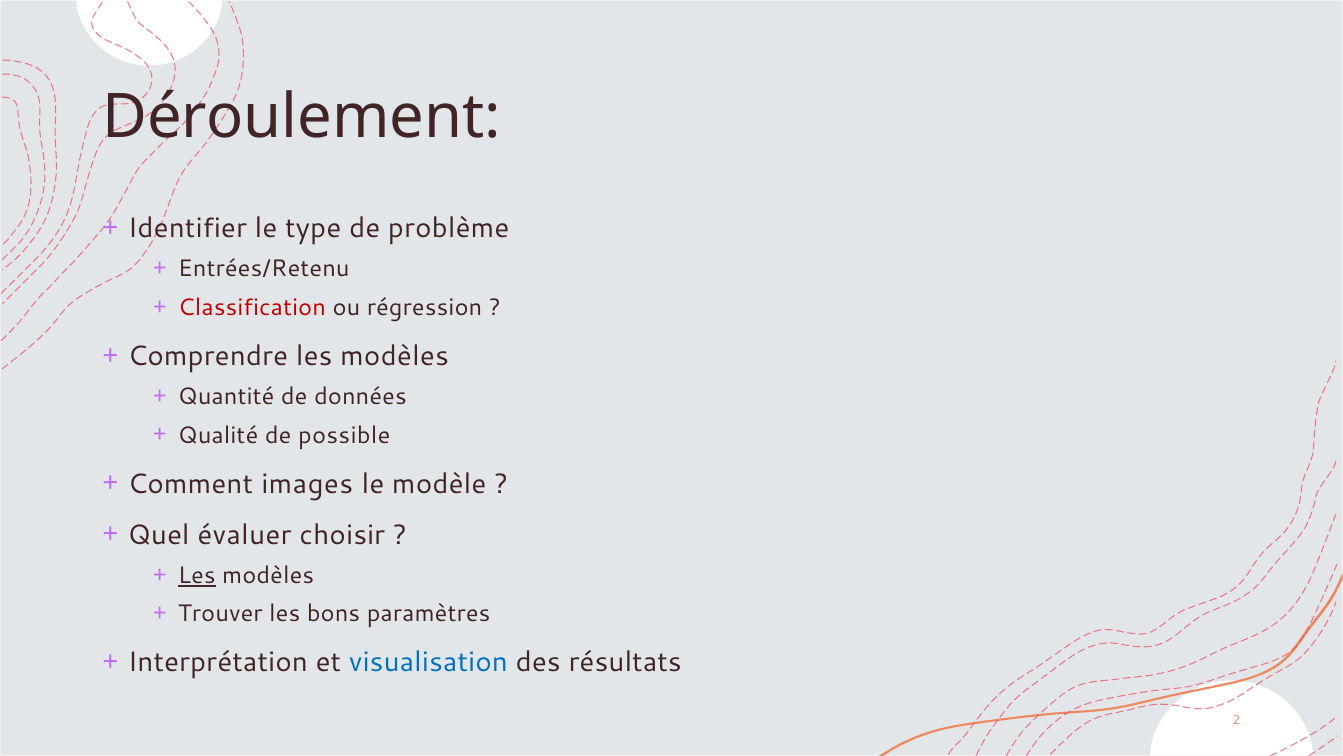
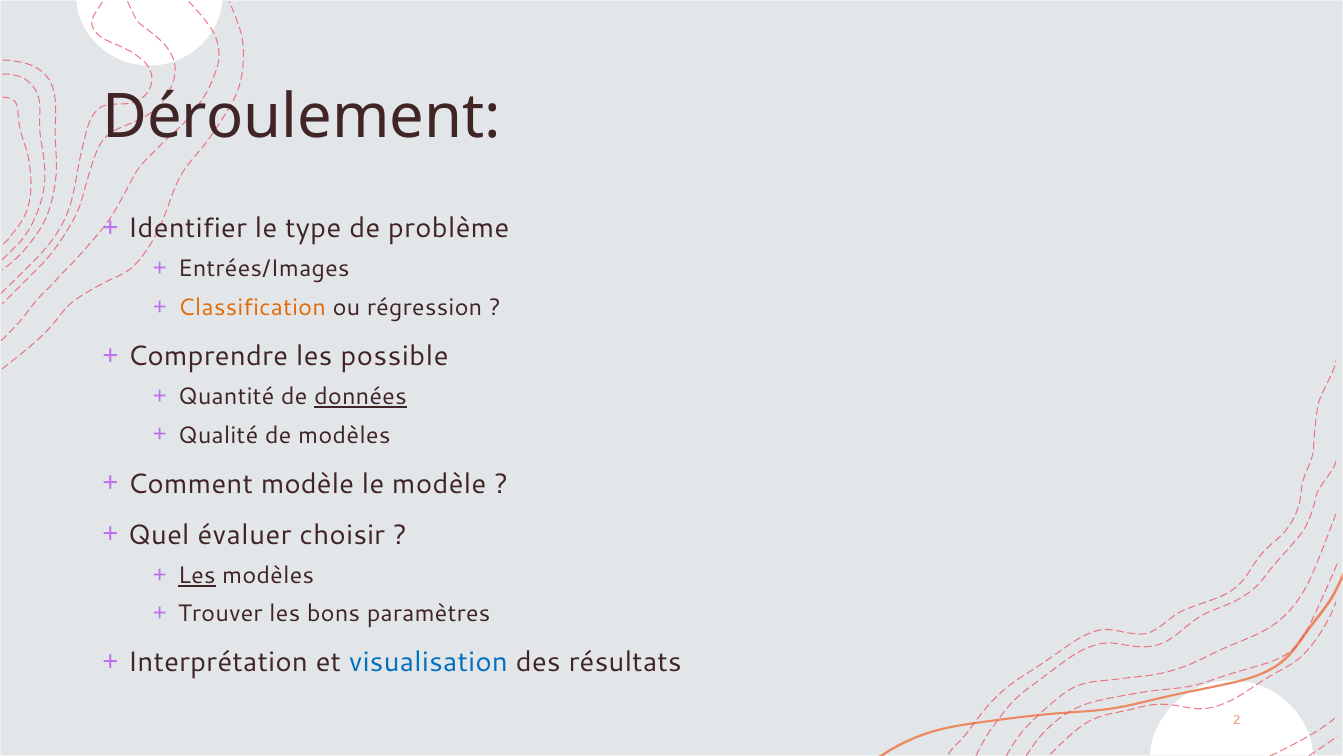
Entrées/Retenu: Entrées/Retenu -> Entrées/Images
Classification colour: red -> orange
Comprendre les modèles: modèles -> possible
données underline: none -> present
de possible: possible -> modèles
Comment images: images -> modèle
